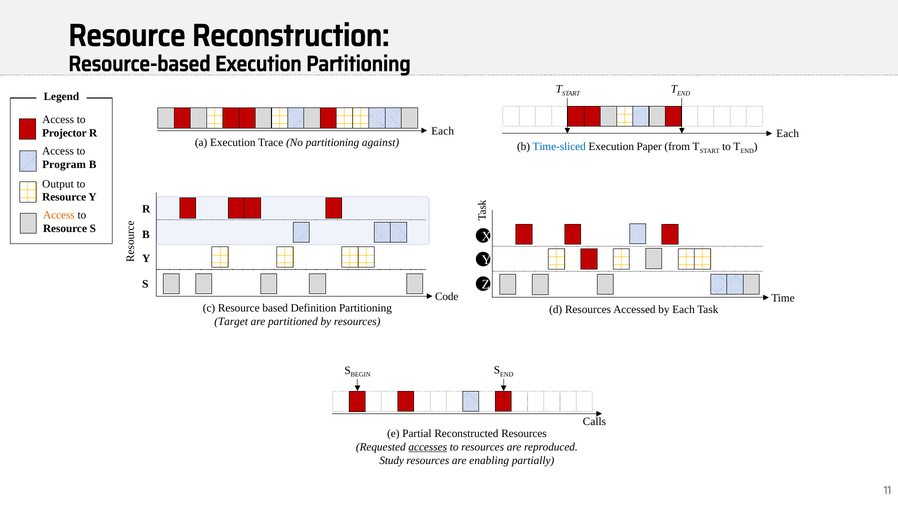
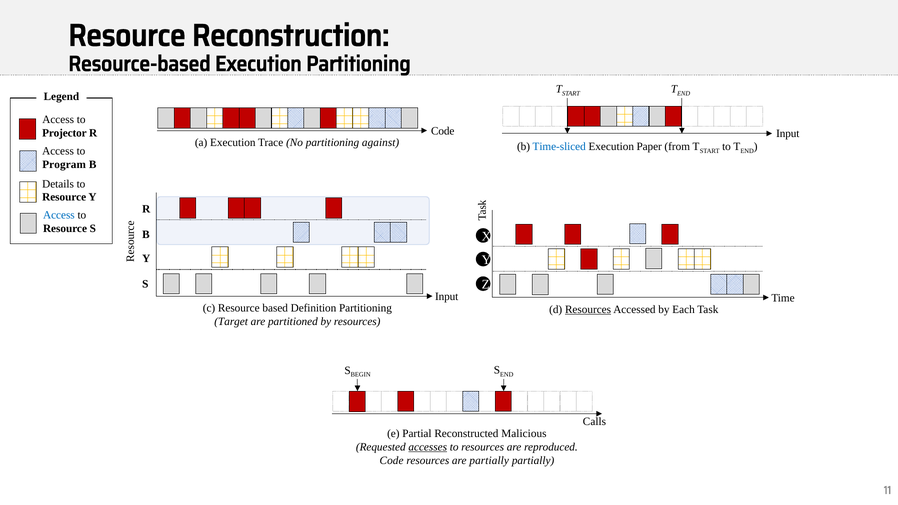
Each at (443, 131): Each -> Code
Each at (788, 134): Each -> Input
Output: Output -> Details
Access at (59, 215) colour: orange -> blue
Code at (447, 297): Code -> Input
Resources at (588, 310) underline: none -> present
Reconstructed Resources: Resources -> Malicious
Study at (392, 461): Study -> Code
are enabling: enabling -> partially
